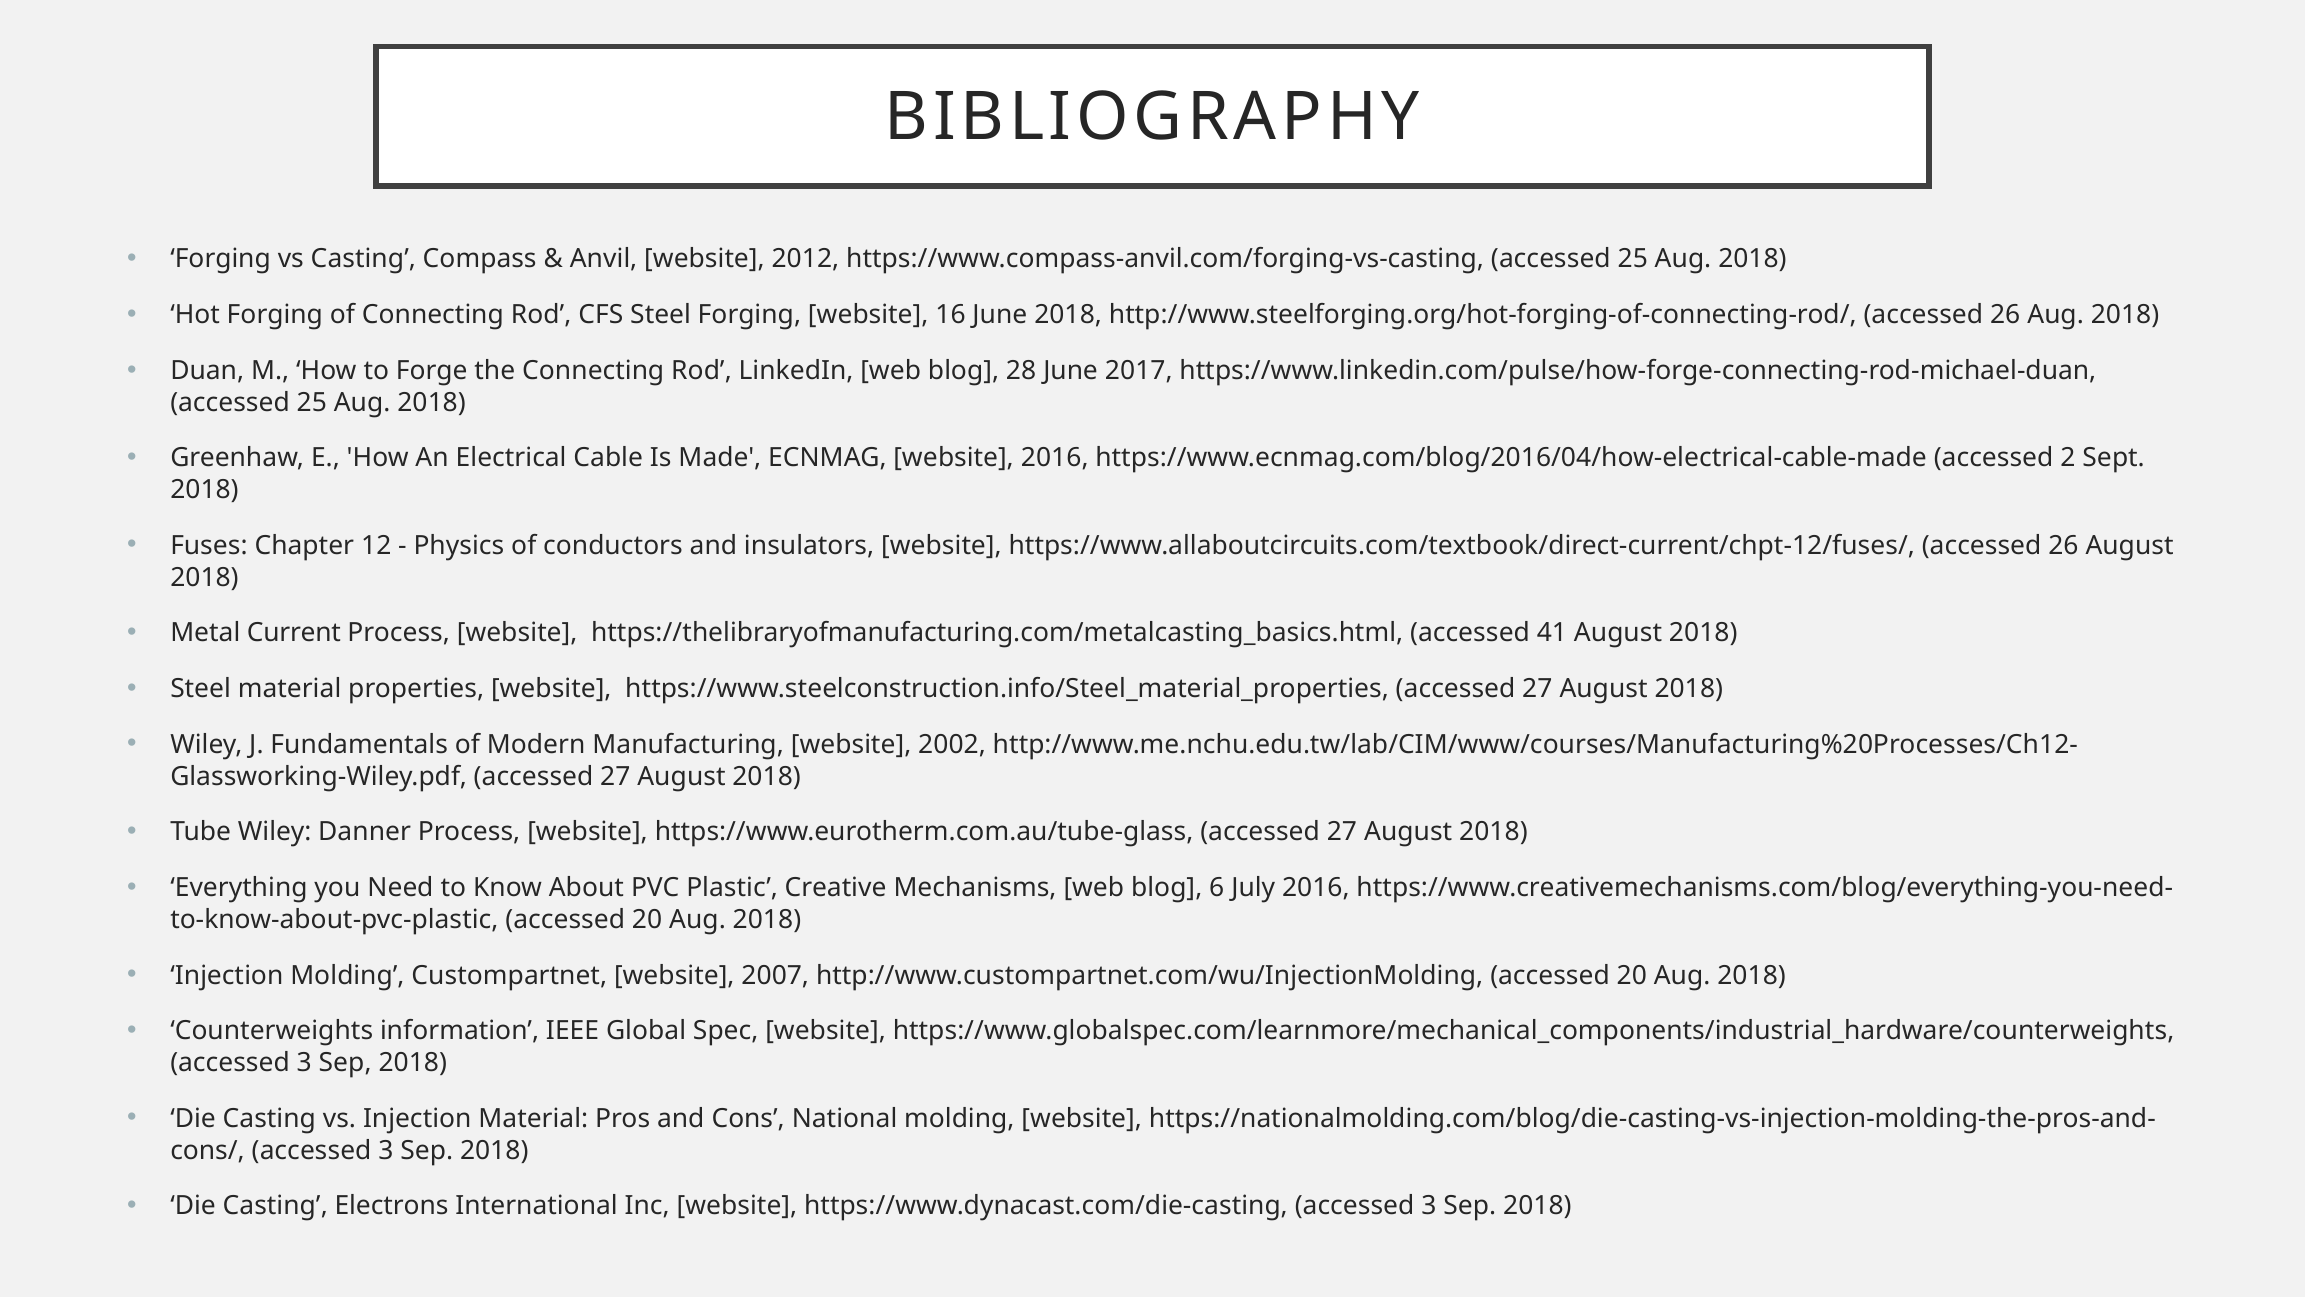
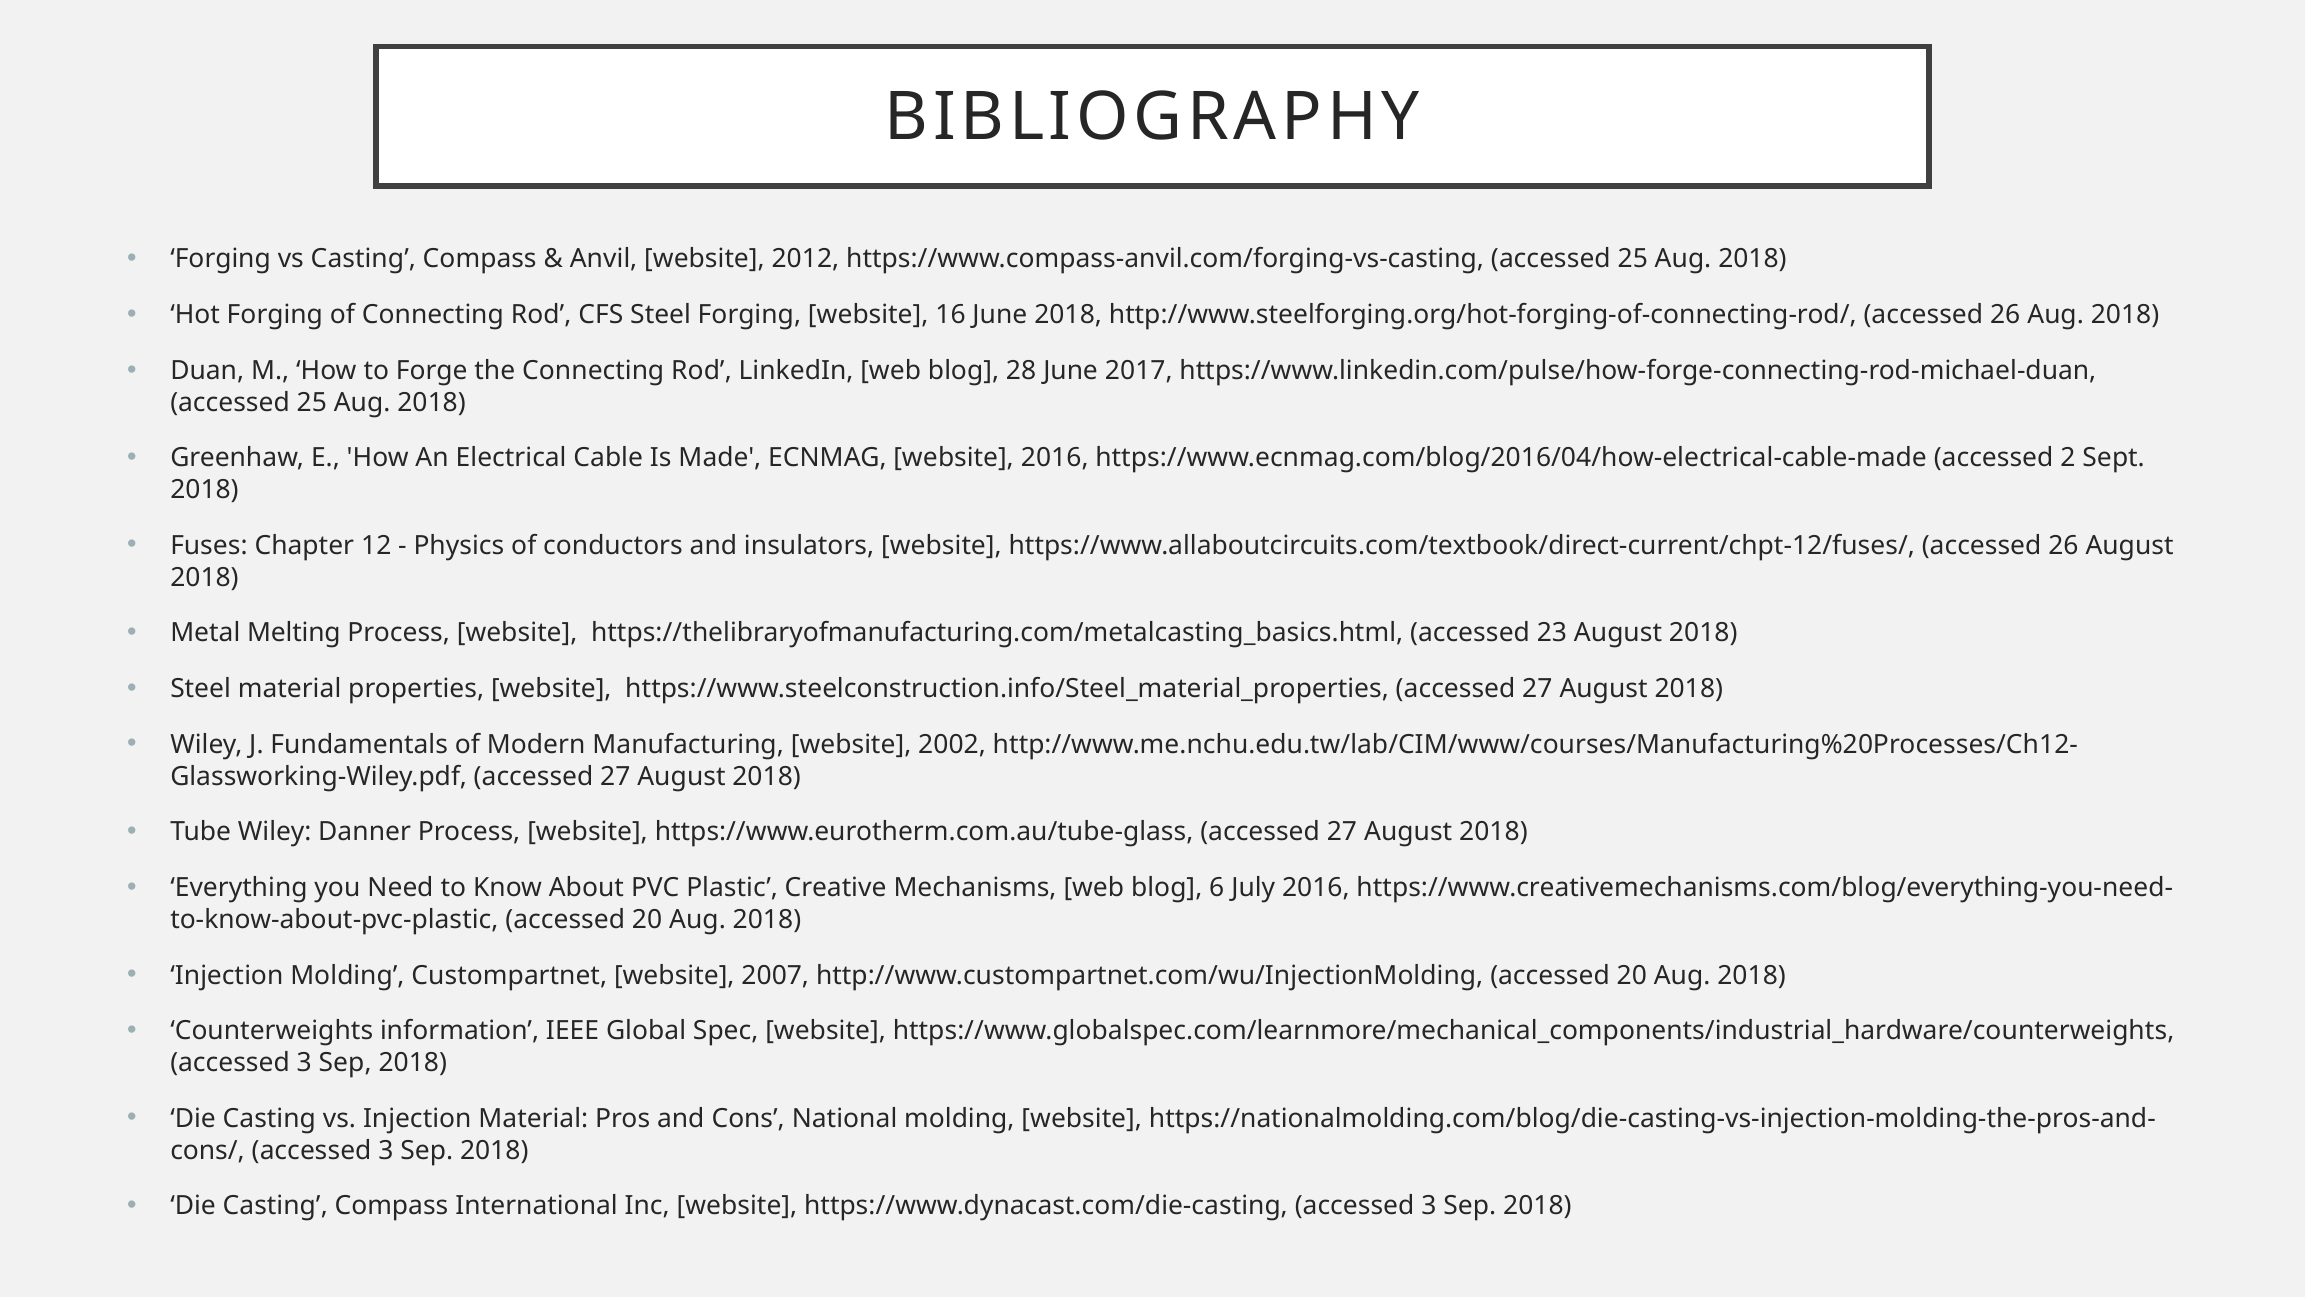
Current: Current -> Melting
41: 41 -> 23
Die Casting Electrons: Electrons -> Compass
